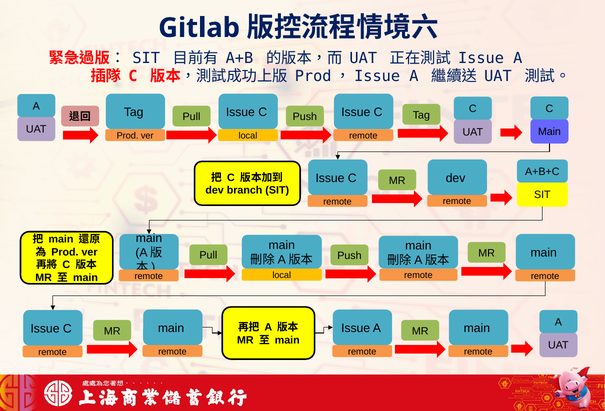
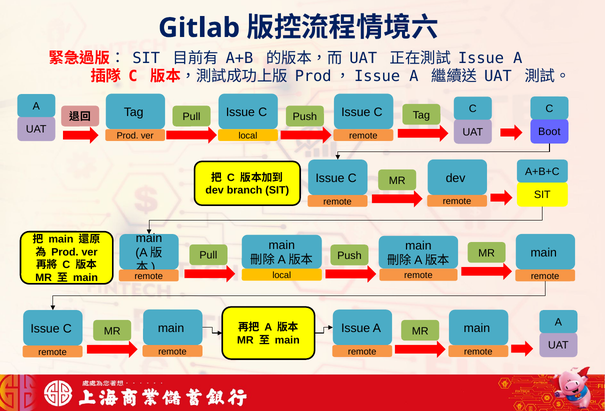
Main at (549, 132): Main -> Boot
